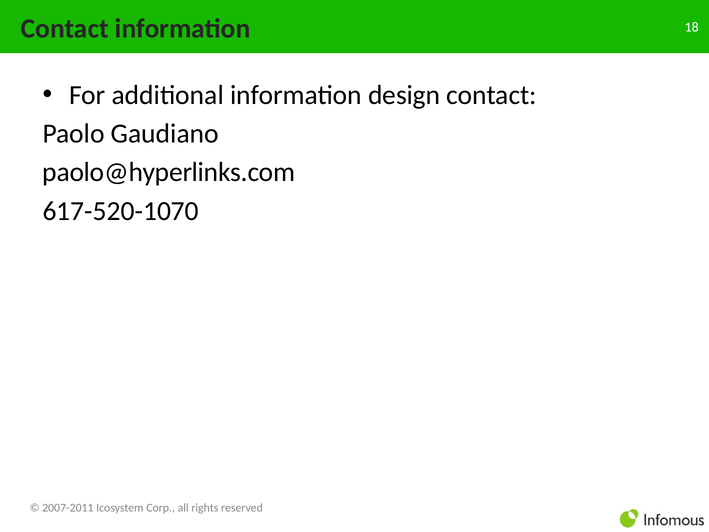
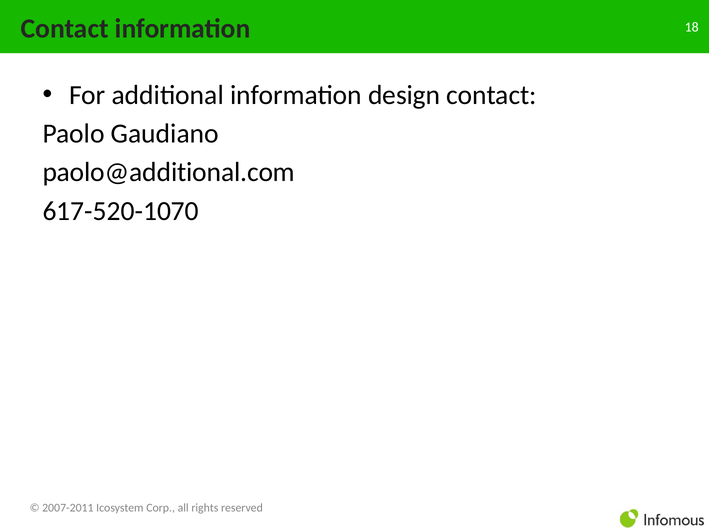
paolo@hyperlinks.com: paolo@hyperlinks.com -> paolo@additional.com
